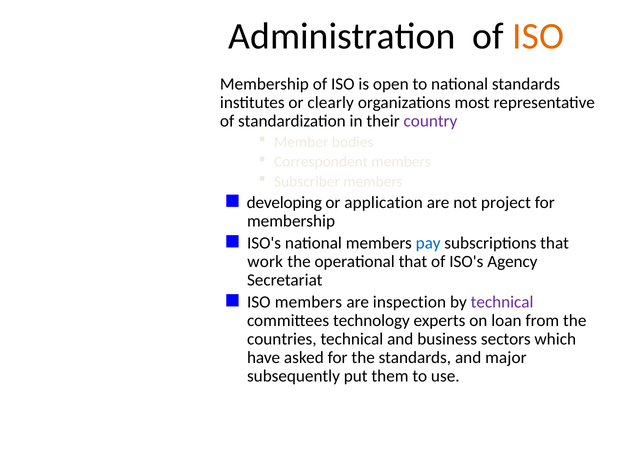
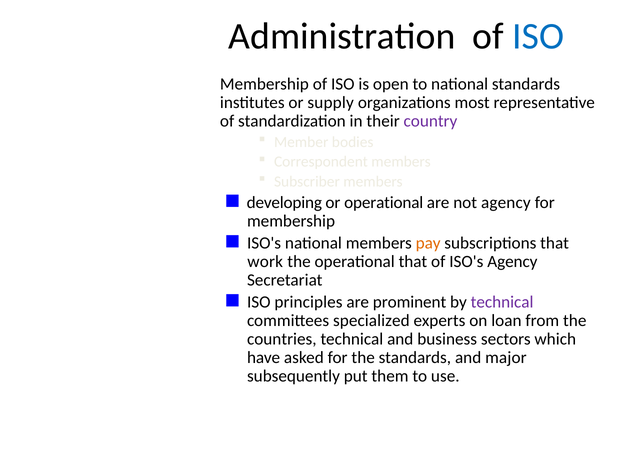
ISO at (538, 36) colour: orange -> blue
clearly: clearly -> supply
or application: application -> operational
not project: project -> agency
pay colour: blue -> orange
ISO members: members -> principles
inspection: inspection -> prominent
technology: technology -> specialized
